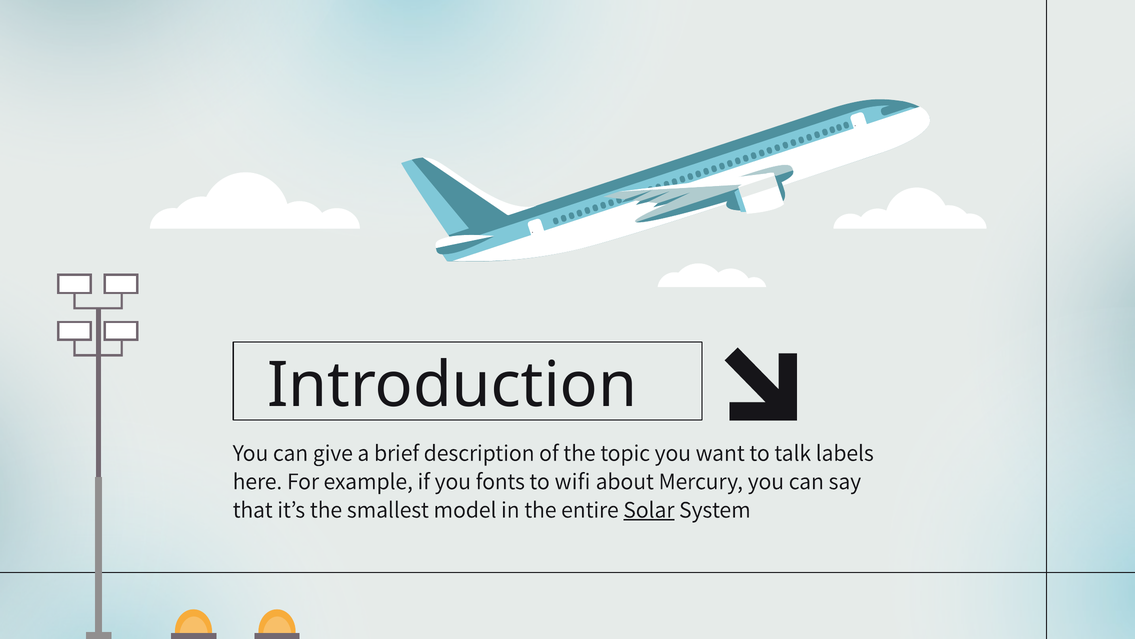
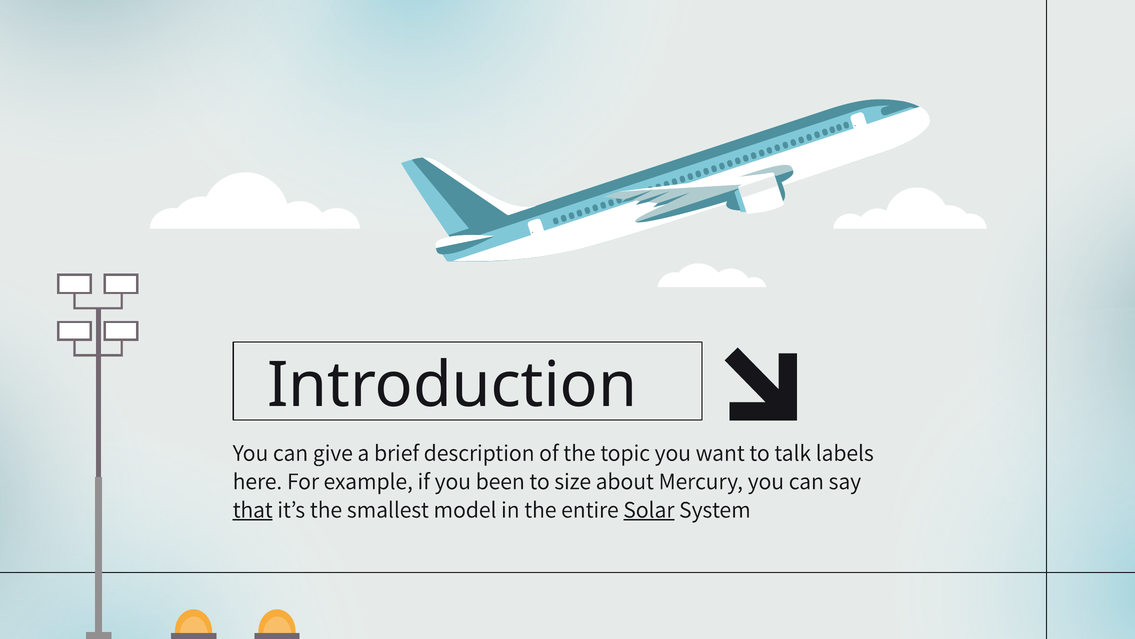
fonts: fonts -> been
wifi: wifi -> size
that underline: none -> present
